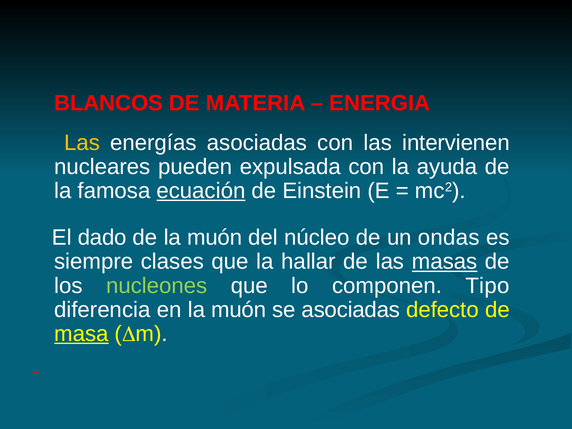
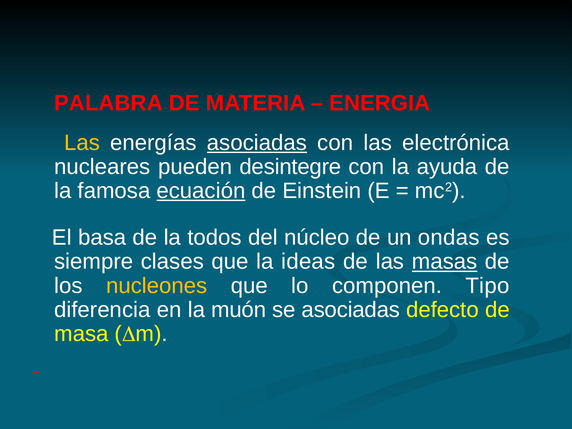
BLANCOS: BLANCOS -> PALABRA
asociadas at (257, 143) underline: none -> present
intervienen: intervienen -> electrónica
expulsada: expulsada -> desintegre
dado: dado -> basa
de la muón: muón -> todos
hallar: hallar -> ideas
nucleones colour: light green -> yellow
masa underline: present -> none
